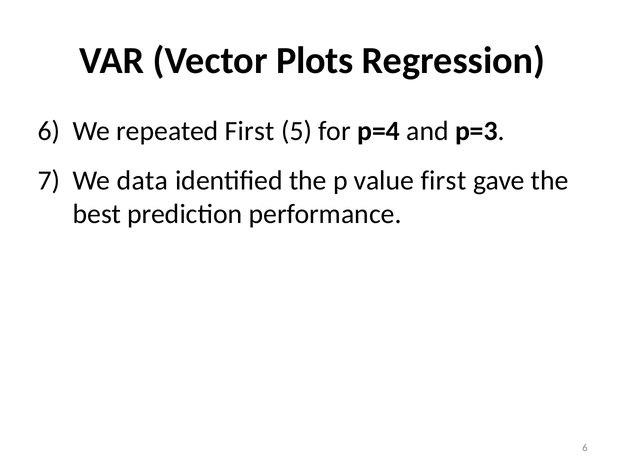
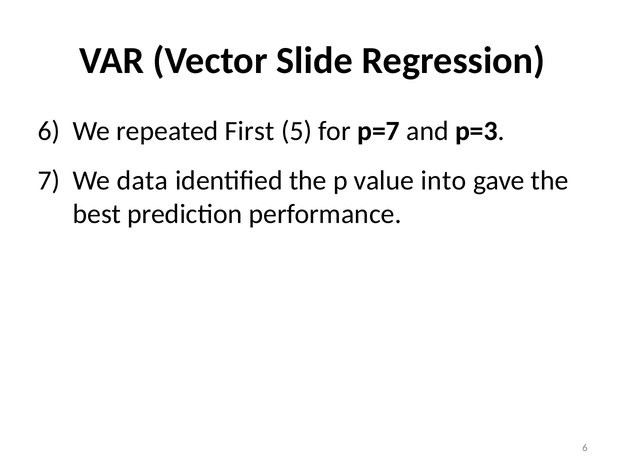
Plots: Plots -> Slide
p=4: p=4 -> p=7
value first: first -> into
